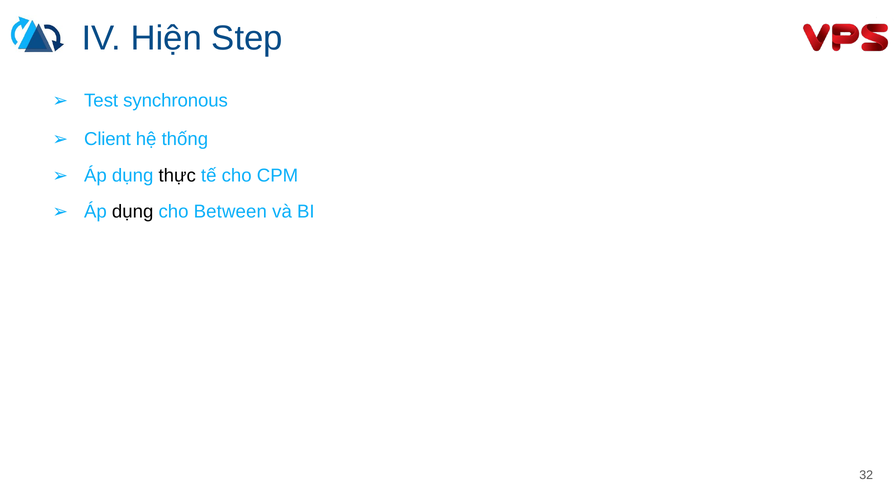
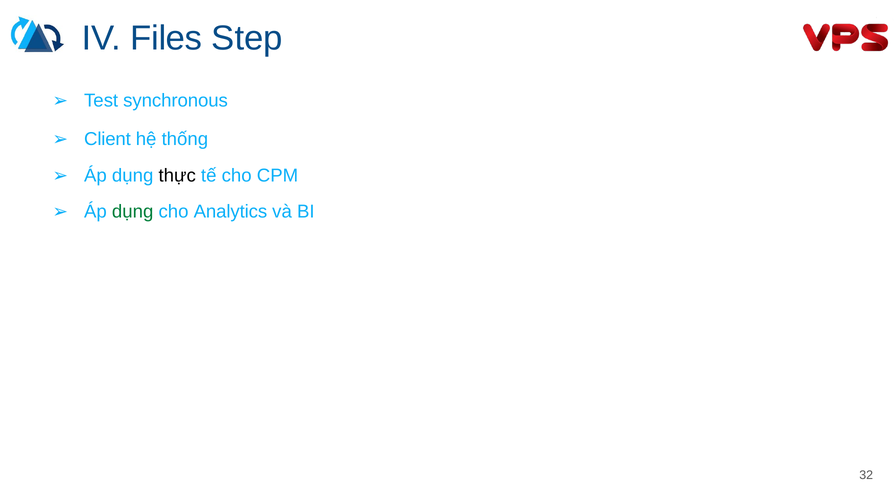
Hiện: Hiện -> Files
dụng at (133, 212) colour: black -> green
Between: Between -> Analytics
